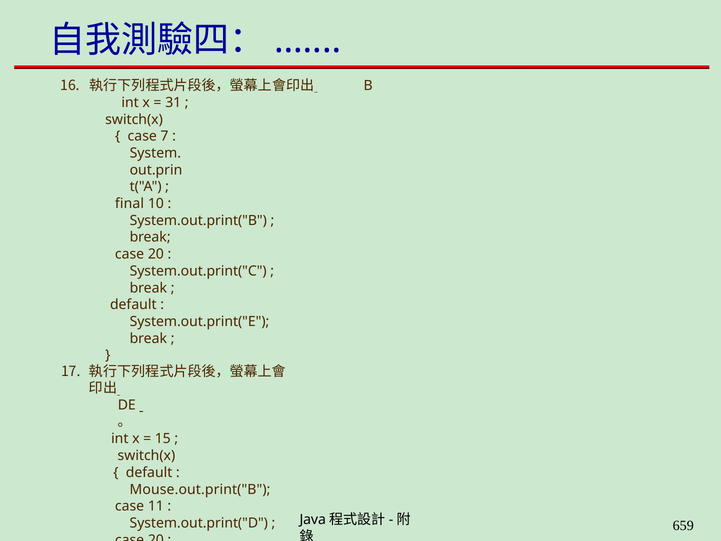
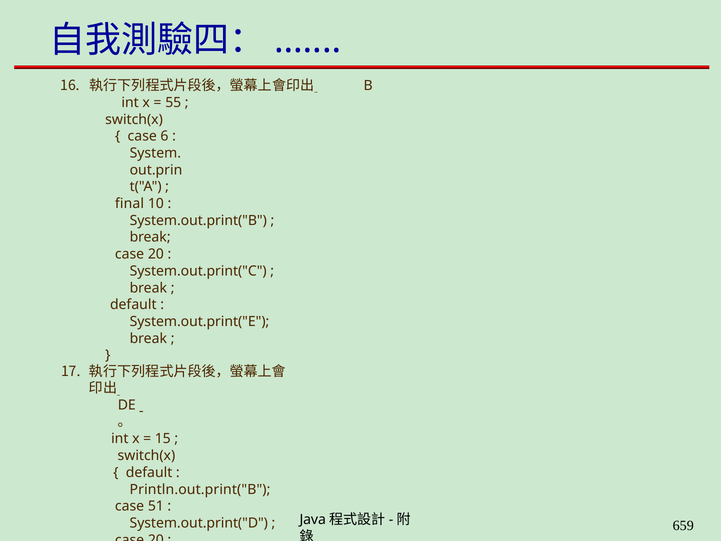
31: 31 -> 55
7: 7 -> 6
Mouse.out.print("B: Mouse.out.print("B -> Println.out.print("B
11: 11 -> 51
